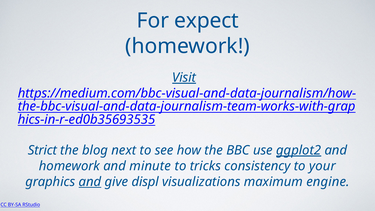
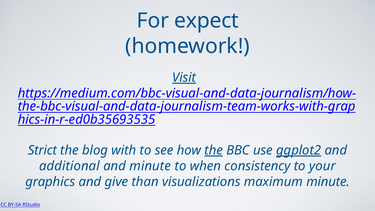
next: next -> with
the at (214, 150) underline: none -> present
homework at (69, 166): homework -> additional
tricks: tricks -> when
and at (90, 182) underline: present -> none
displ: displ -> than
maximum engine: engine -> minute
